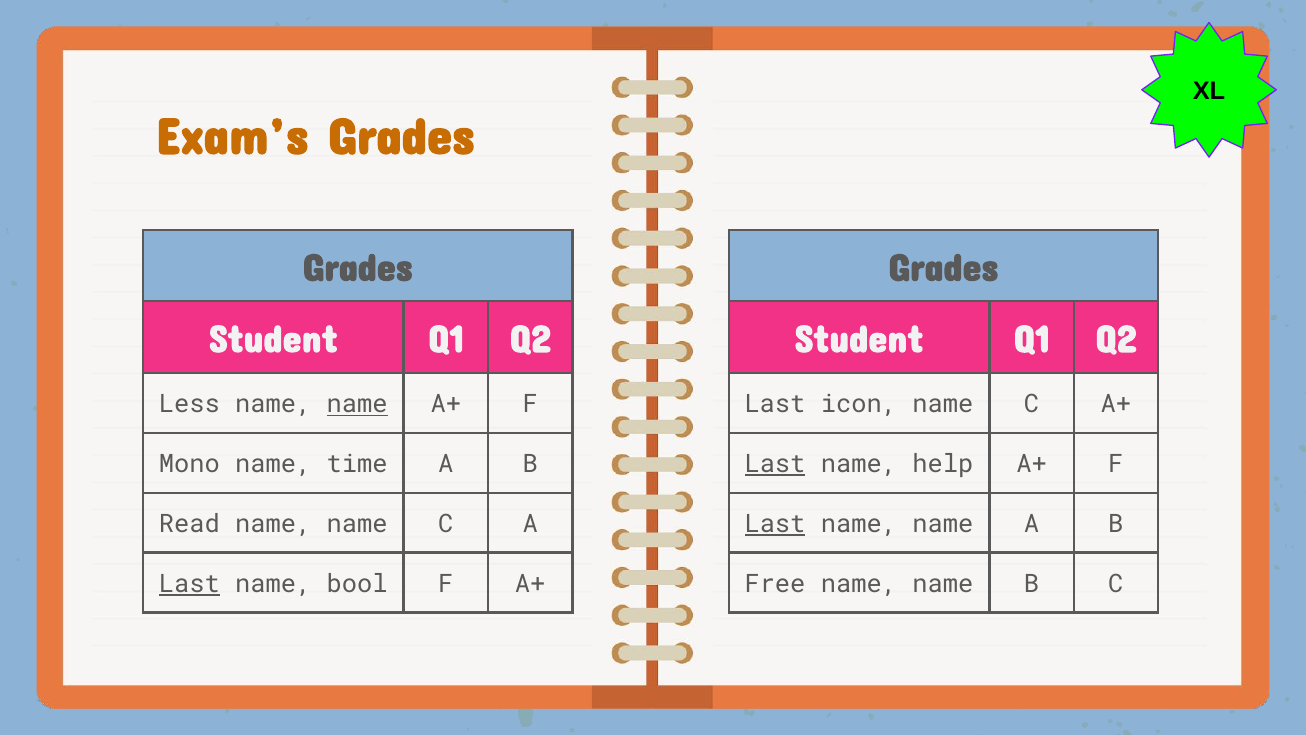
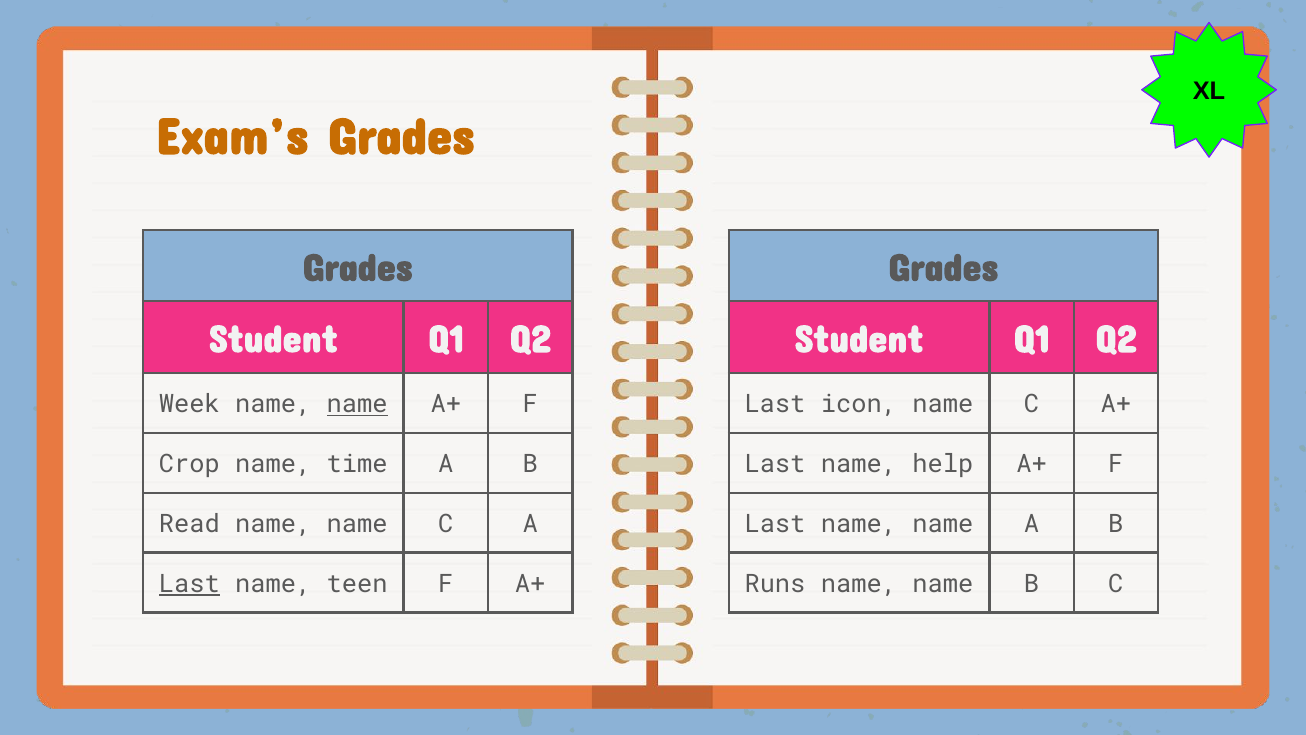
Less: Less -> Week
Mono: Mono -> Crop
Last at (775, 464) underline: present -> none
Last at (775, 524) underline: present -> none
bool: bool -> teen
Free: Free -> Runs
